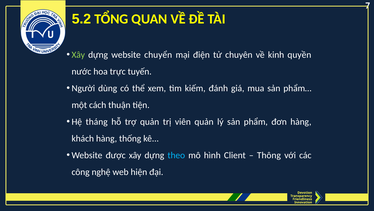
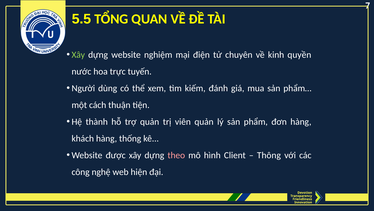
5.2: 5.2 -> 5.5
chuyển: chuyển -> nghiệm
tháng: tháng -> thành
theo colour: light blue -> pink
